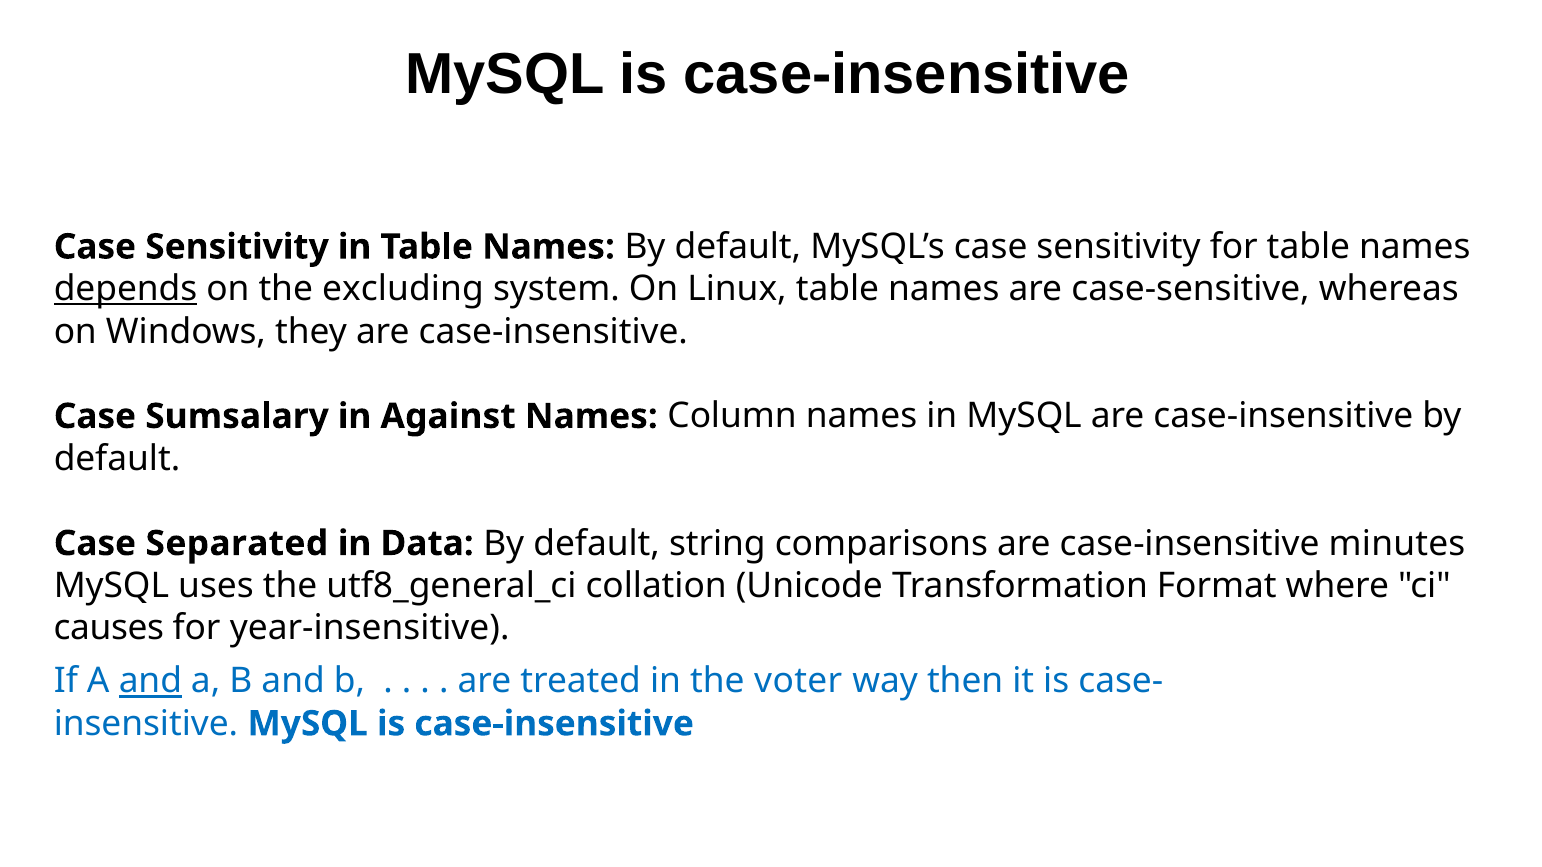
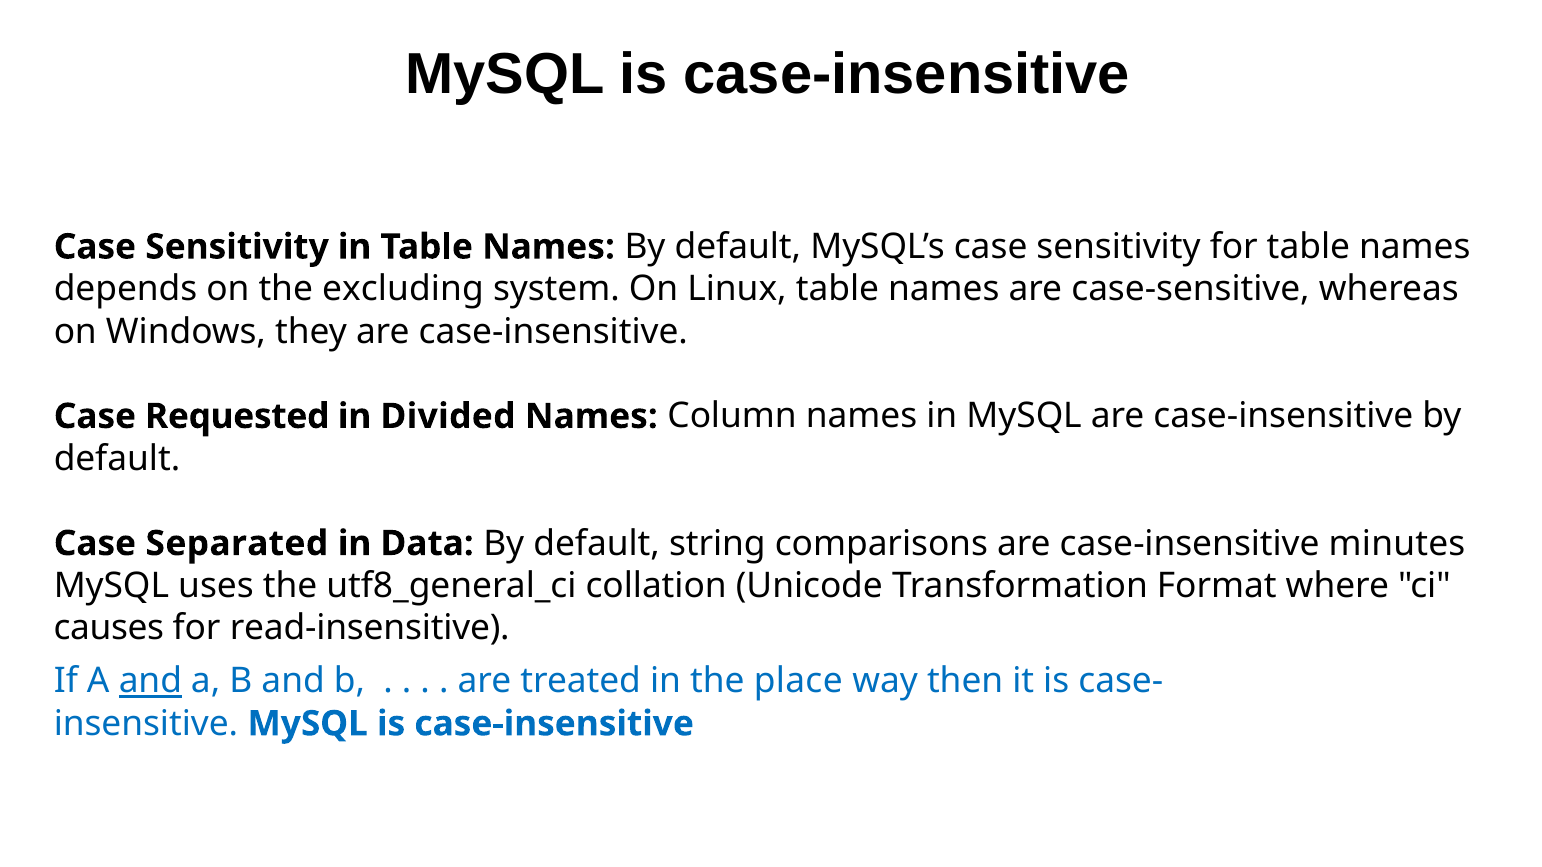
depends underline: present -> none
Sumsalary: Sumsalary -> Requested
Against: Against -> Divided
year-insensitive: year-insensitive -> read-insensitive
voter: voter -> place
